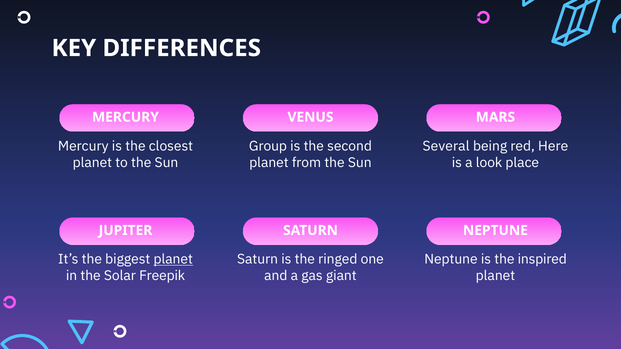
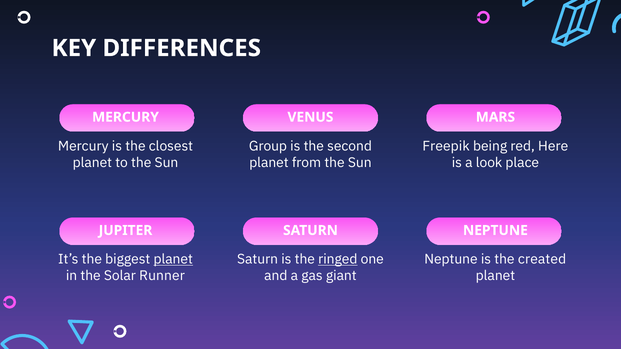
Several: Several -> Freepik
ringed underline: none -> present
inspired: inspired -> created
Freepik: Freepik -> Runner
